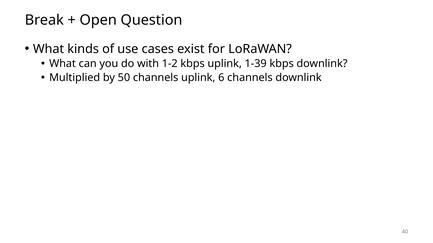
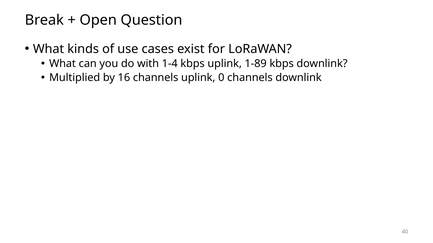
1-2: 1-2 -> 1-4
1-39: 1-39 -> 1-89
50: 50 -> 16
6: 6 -> 0
